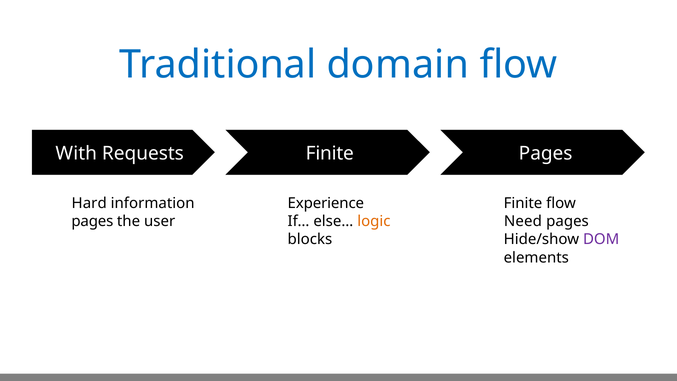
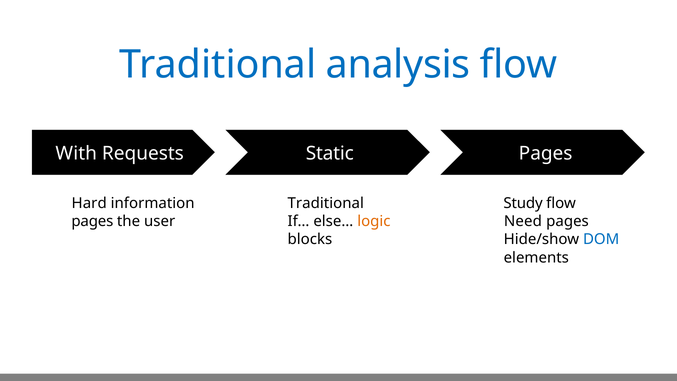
domain: domain -> analysis
Finite at (330, 154): Finite -> Static
Finite at (523, 203): Finite -> Study
Experience at (326, 203): Experience -> Traditional
DOM colour: purple -> blue
